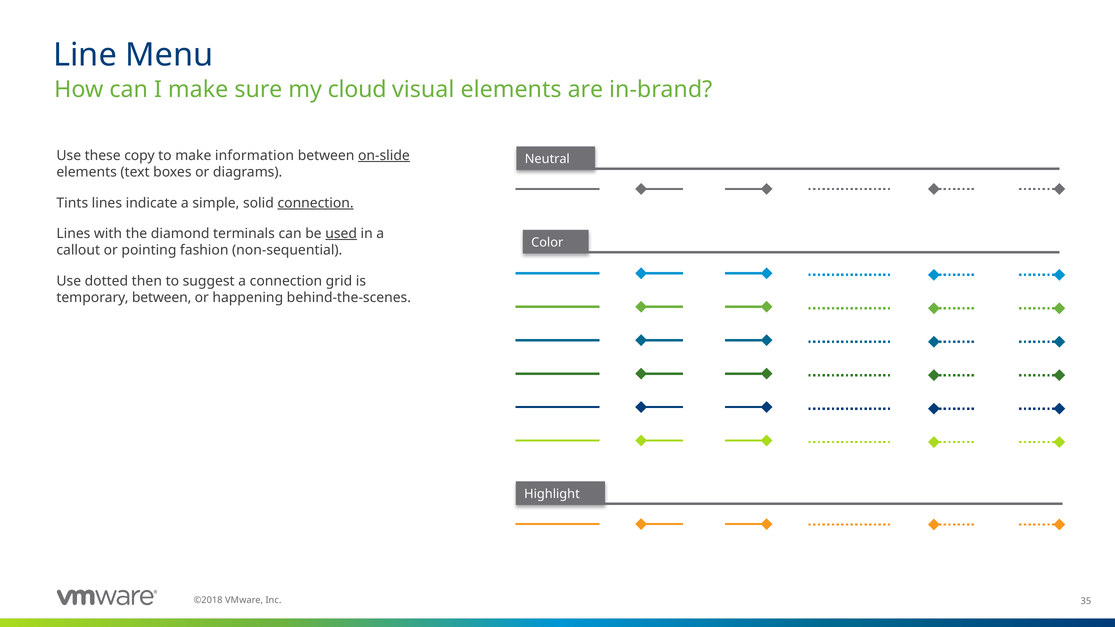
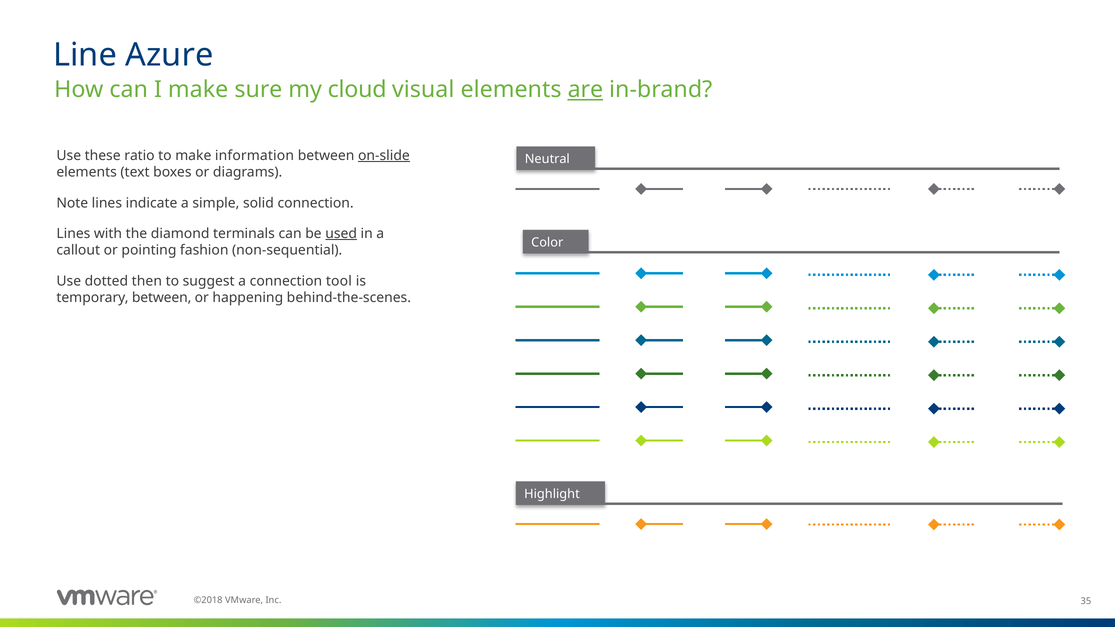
Menu: Menu -> Azure
are underline: none -> present
copy: copy -> ratio
Tints: Tints -> Note
connection at (316, 203) underline: present -> none
grid: grid -> tool
